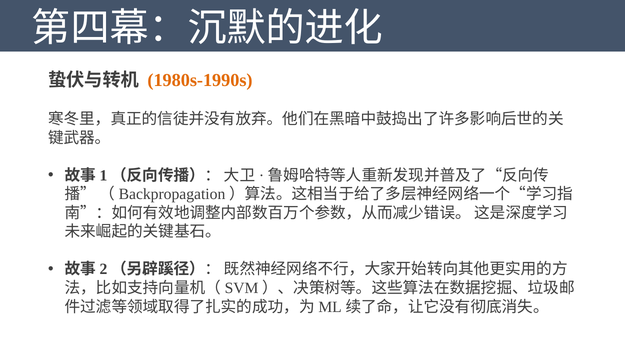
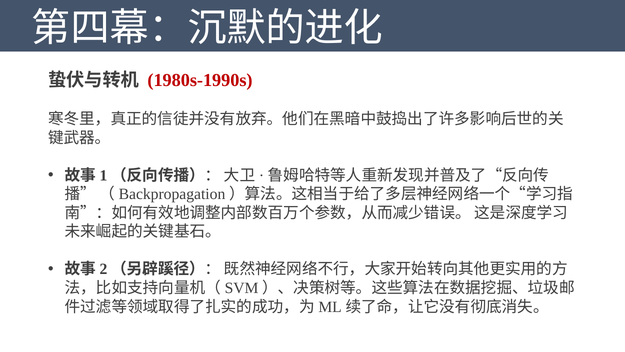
1980s-1990s colour: orange -> red
